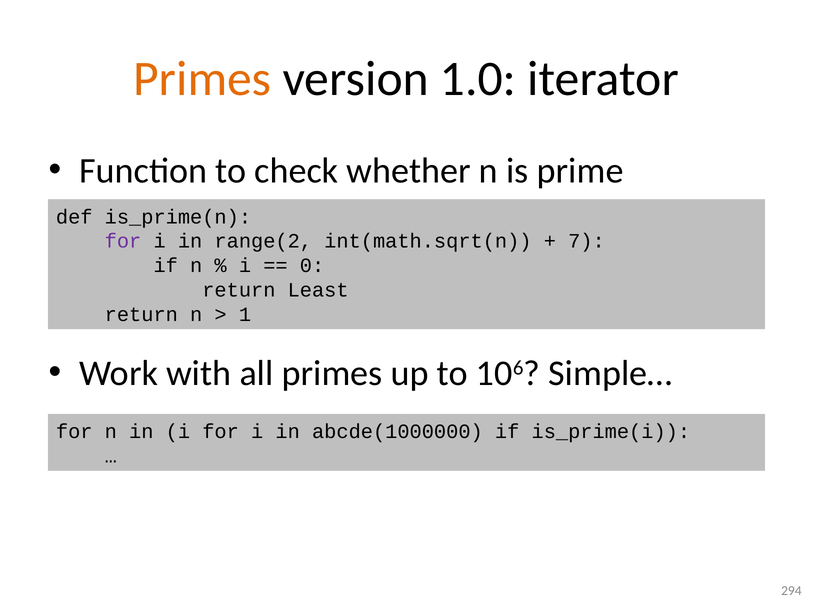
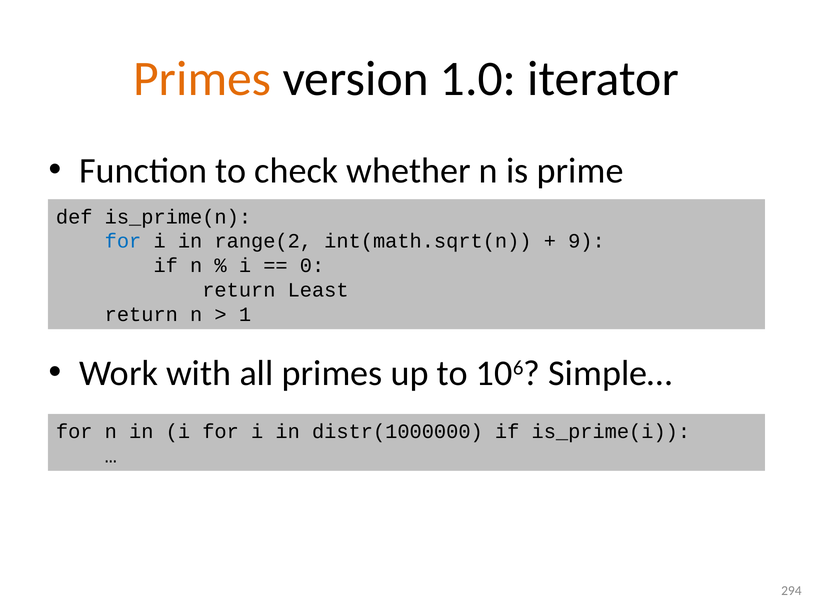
for at (123, 241) colour: purple -> blue
7: 7 -> 9
abcde(1000000: abcde(1000000 -> distr(1000000
